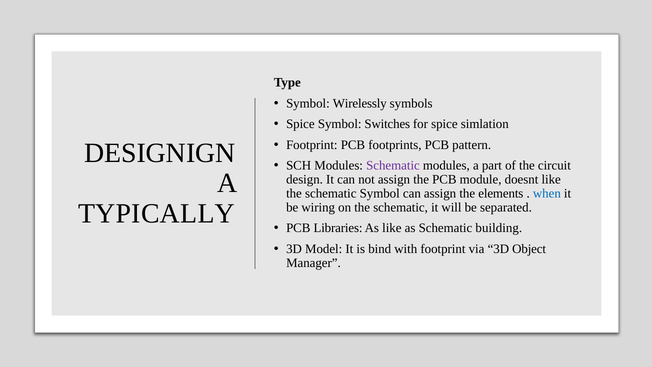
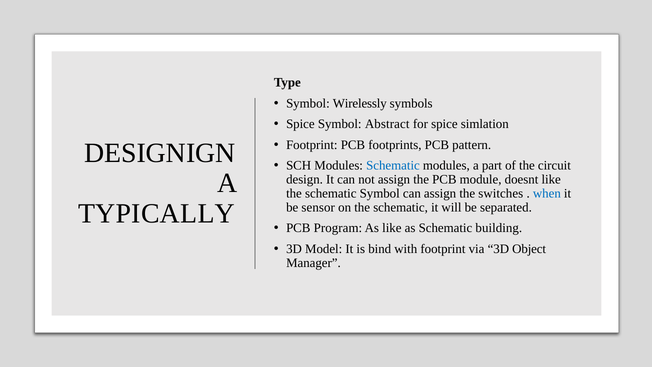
Switches: Switches -> Abstract
Schematic at (393, 166) colour: purple -> blue
elements: elements -> switches
wiring: wiring -> sensor
Libraries: Libraries -> Program
